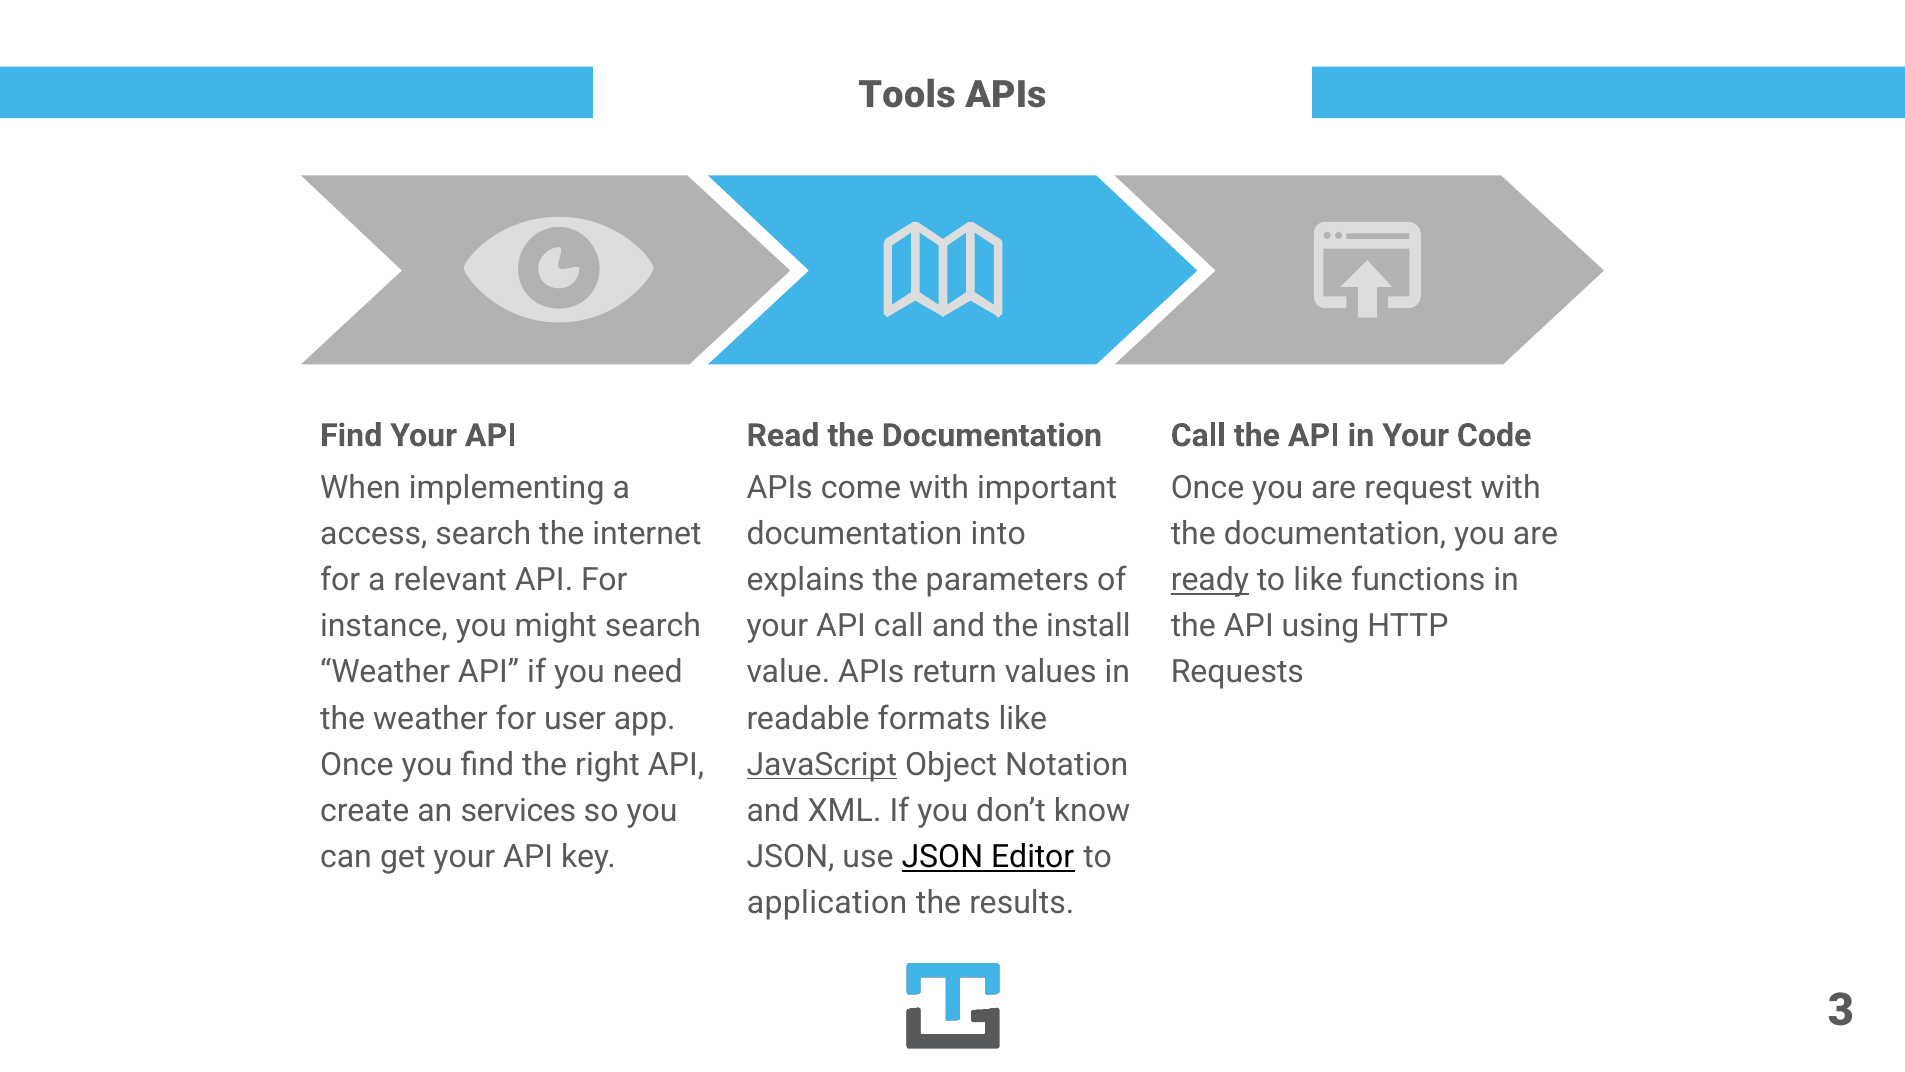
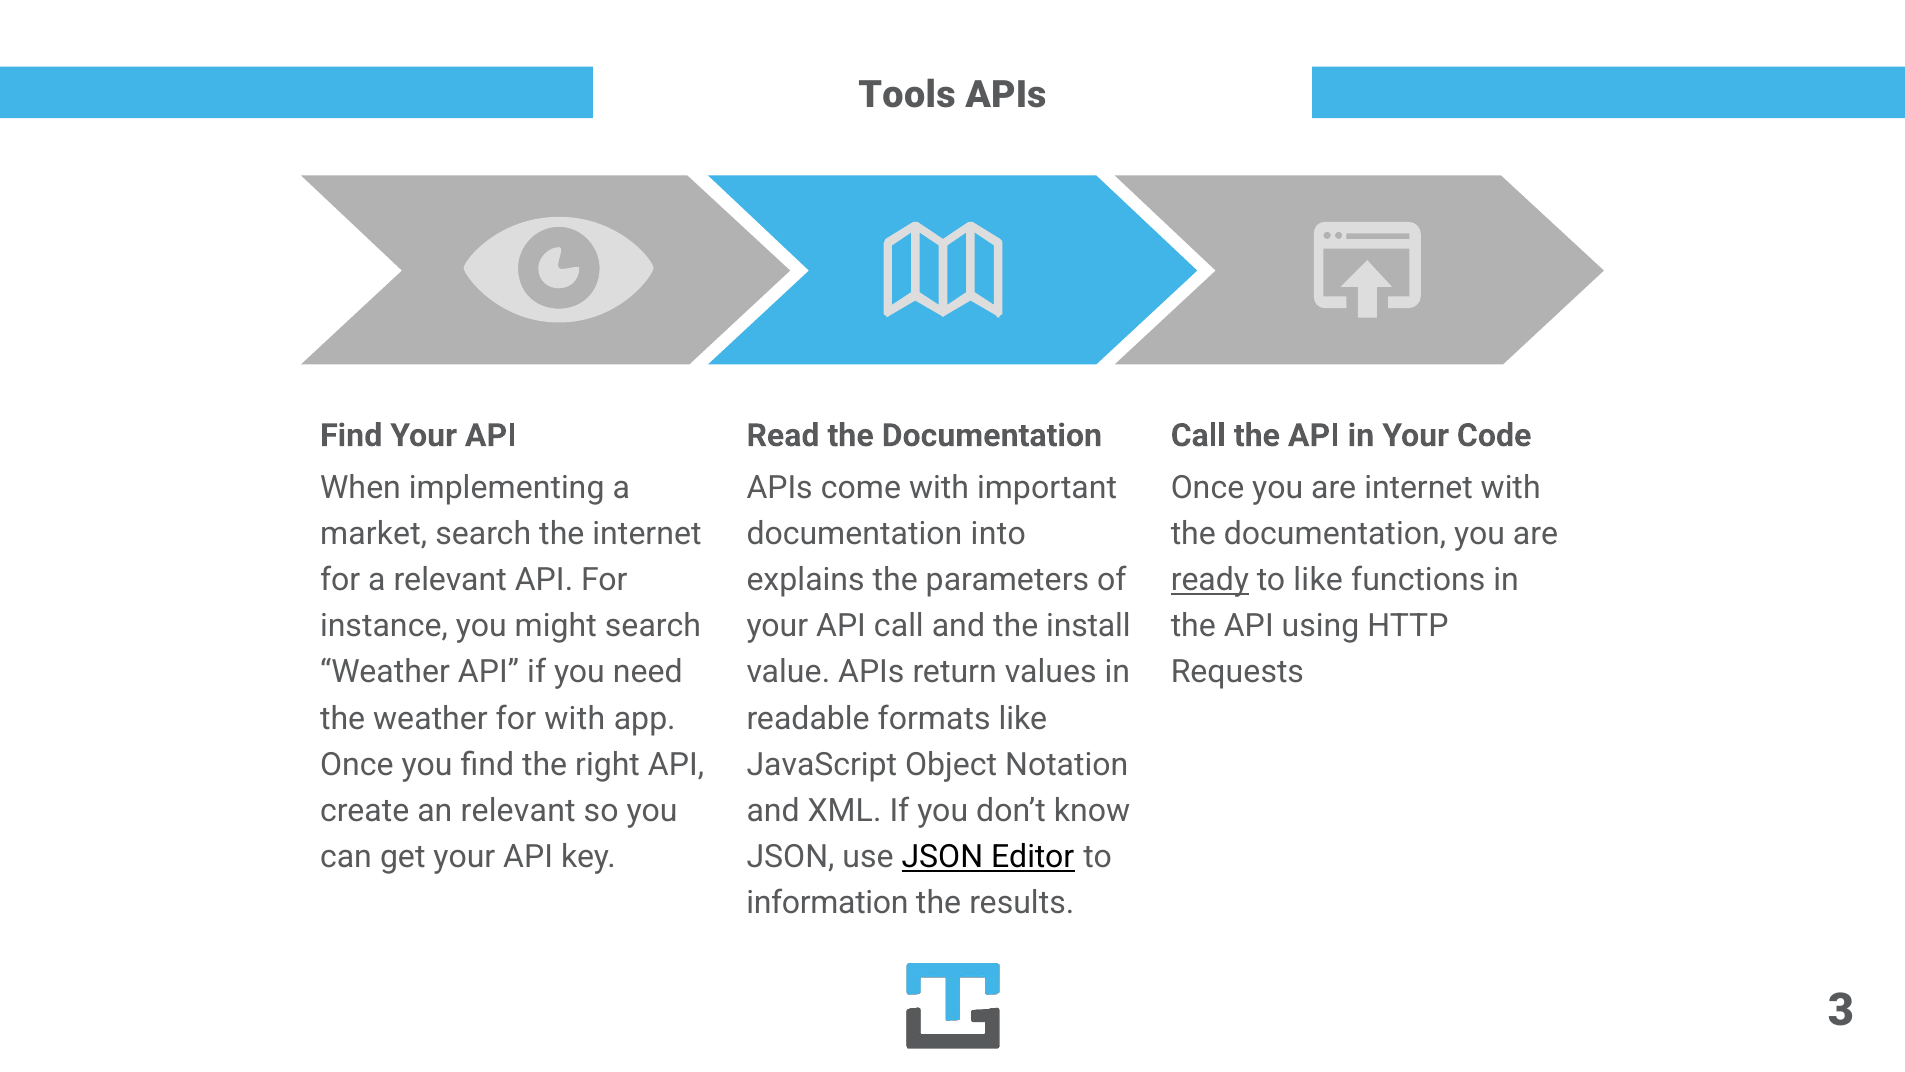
are request: request -> internet
access: access -> market
for user: user -> with
JavaScript underline: present -> none
an services: services -> relevant
application: application -> information
